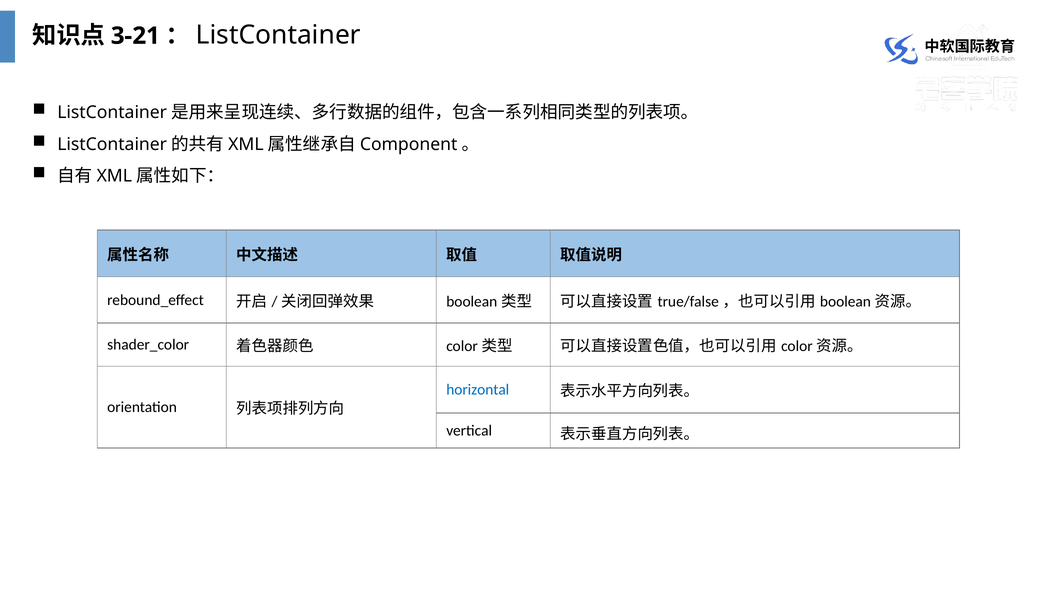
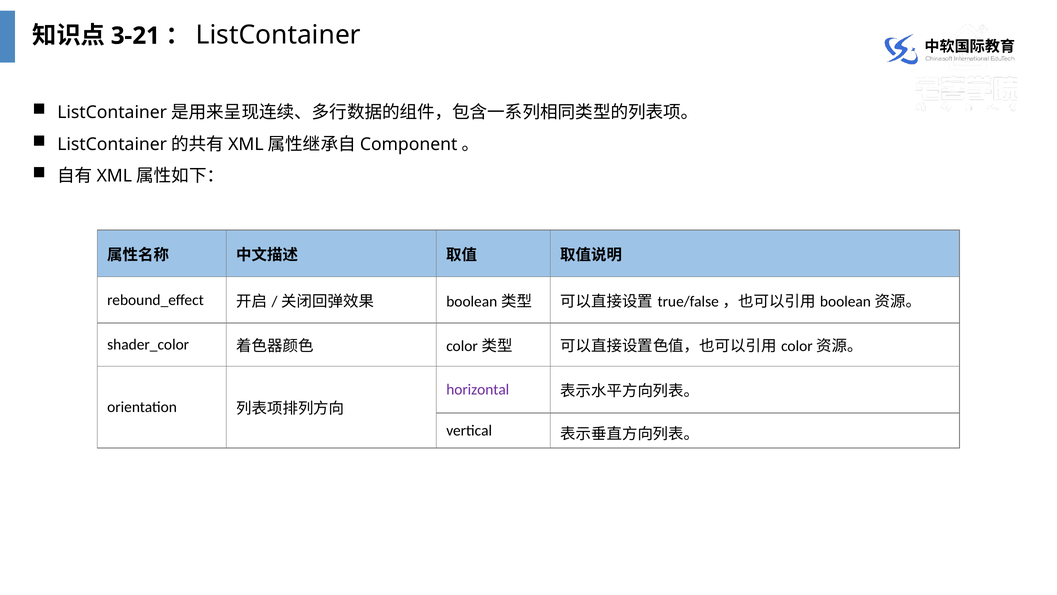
horizontal colour: blue -> purple
